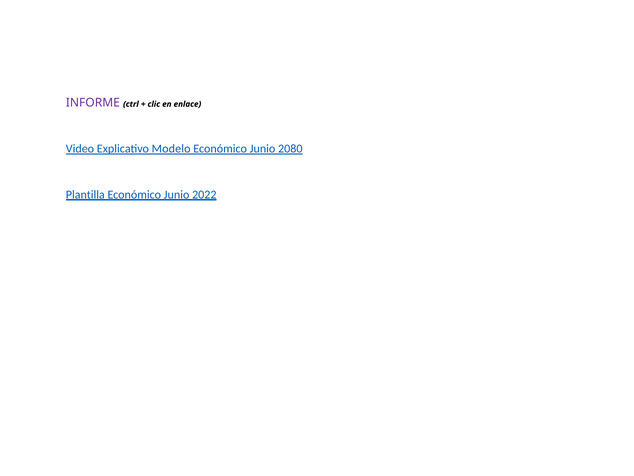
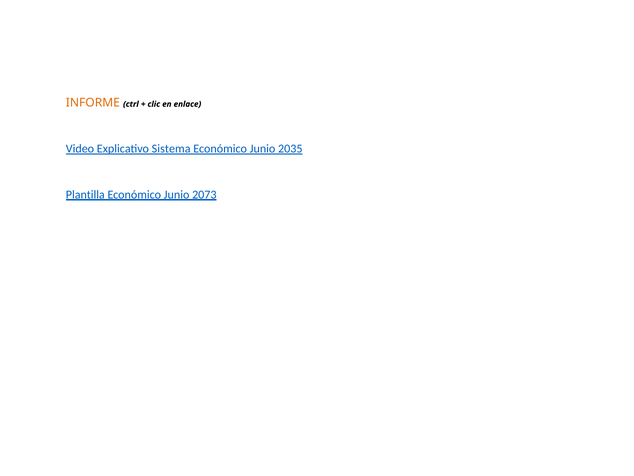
INFORME colour: purple -> orange
Modelo: Modelo -> Sistema
2080: 2080 -> 2035
2022: 2022 -> 2073
